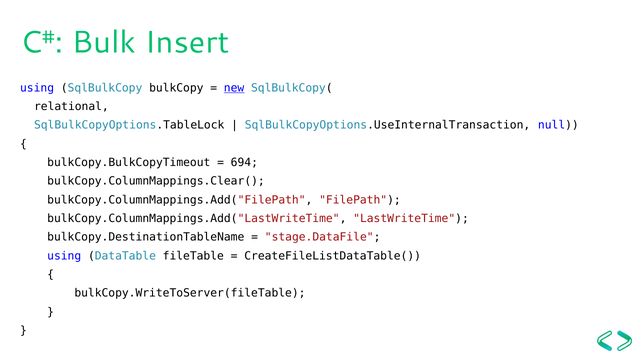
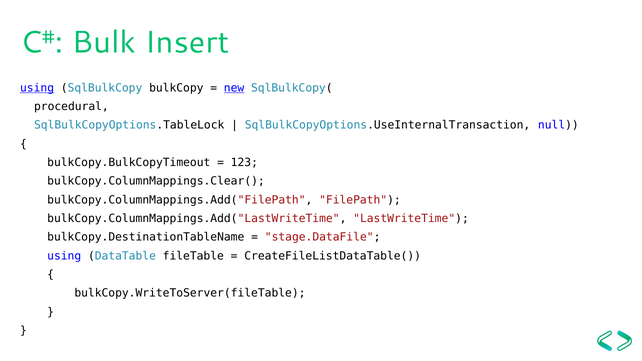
using at (37, 88) underline: none -> present
relational: relational -> procedural
694: 694 -> 123
